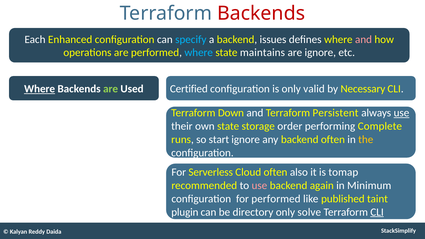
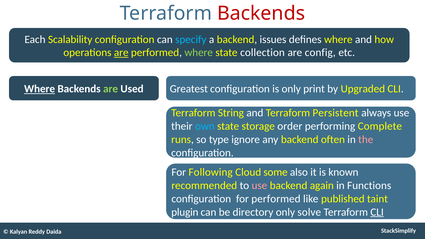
Enhanced: Enhanced -> Scalability
and at (363, 39) colour: pink -> white
are at (121, 53) underline: none -> present
where at (199, 53) colour: light blue -> light green
maintains: maintains -> collection
are ignore: ignore -> config
Certified: Certified -> Greatest
valid: valid -> print
Necessary: Necessary -> Upgraded
Down: Down -> String
use at (401, 113) underline: present -> none
own colour: white -> light blue
start: start -> type
the colour: yellow -> pink
Serverless: Serverless -> Following
Cloud often: often -> some
tomap: tomap -> known
Minimum: Minimum -> Functions
